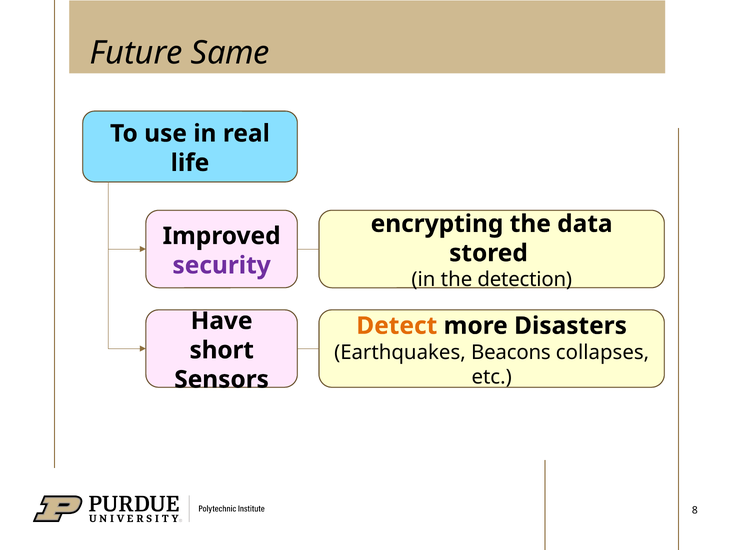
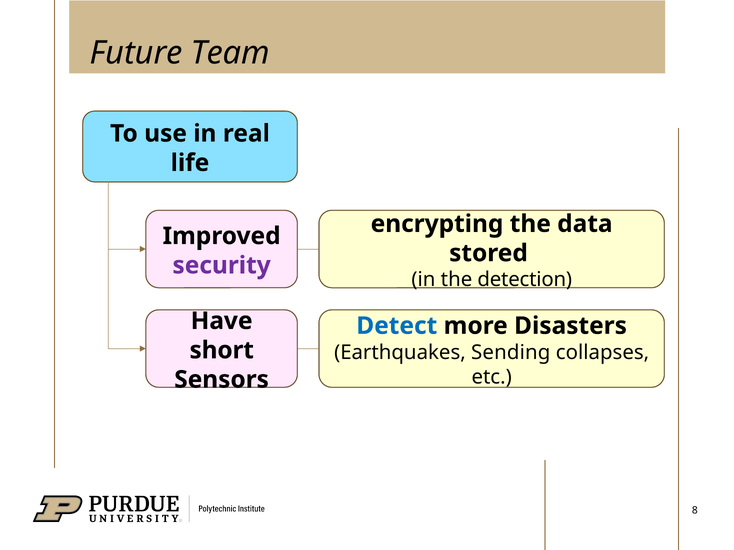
Same: Same -> Team
Detect colour: orange -> blue
Beacons: Beacons -> Sending
